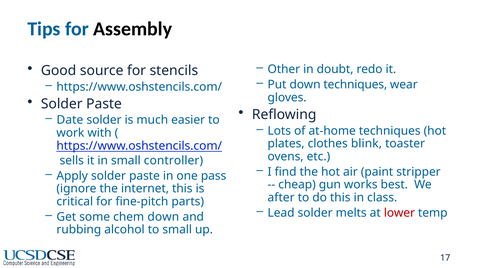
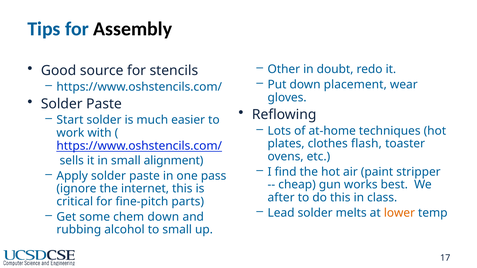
down techniques: techniques -> placement
Date: Date -> Start
blink: blink -> flash
controller: controller -> alignment
lower colour: red -> orange
